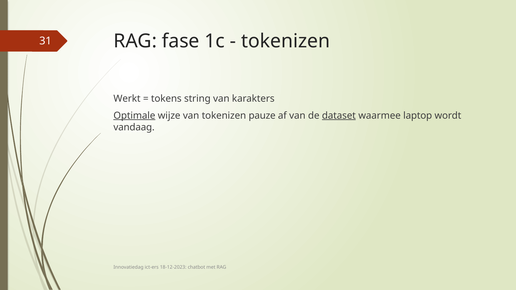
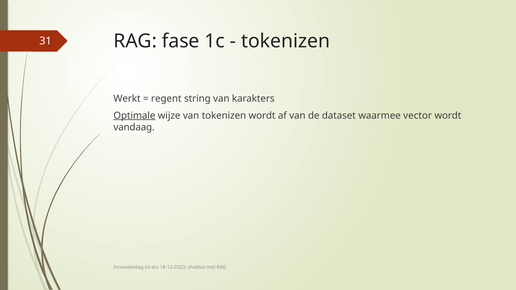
tokens: tokens -> regent
tokenizen pauze: pauze -> wordt
dataset underline: present -> none
laptop: laptop -> vector
